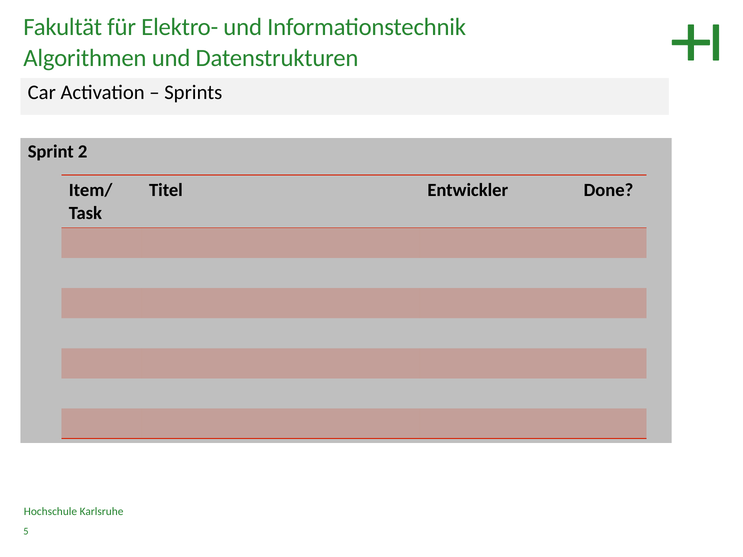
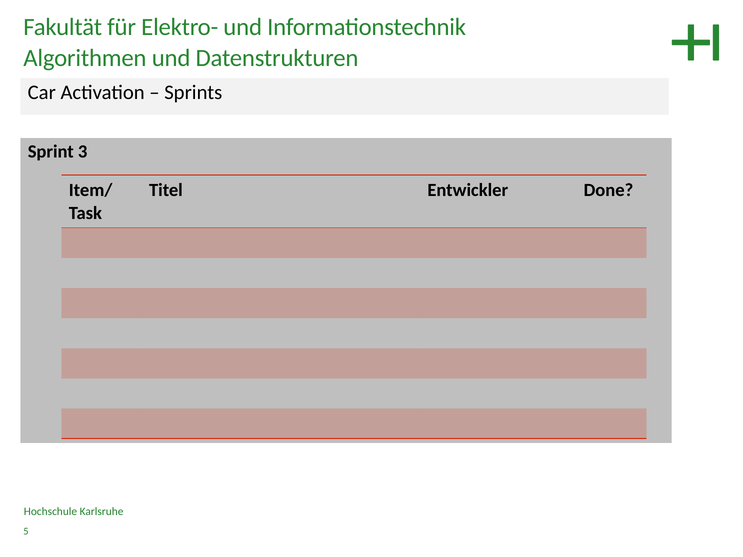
2: 2 -> 3
